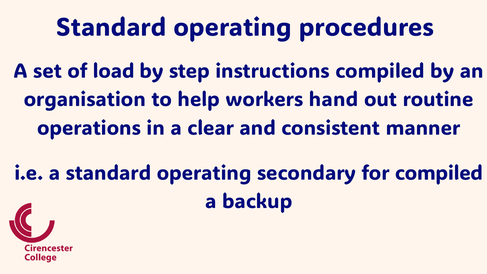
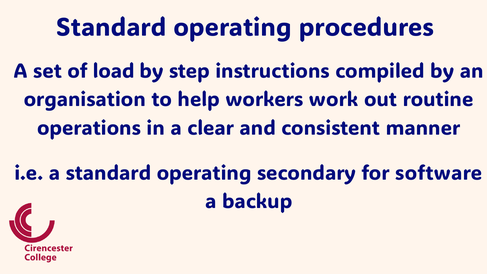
hand: hand -> work
for compiled: compiled -> software
